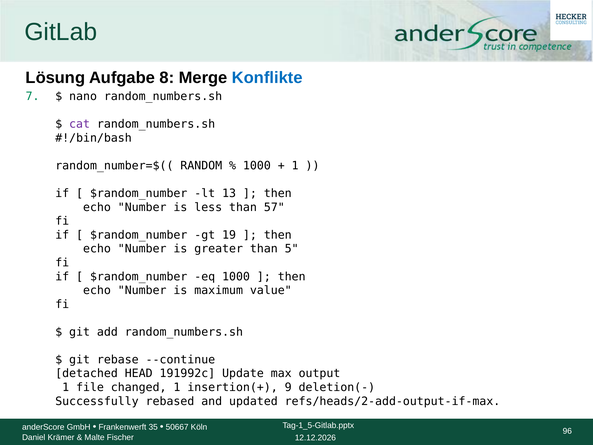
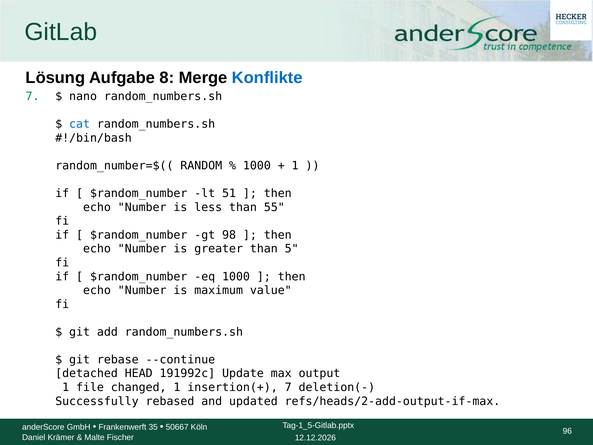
cat colour: purple -> blue
13: 13 -> 51
57: 57 -> 55
19: 19 -> 98
insertion(+ 9: 9 -> 7
